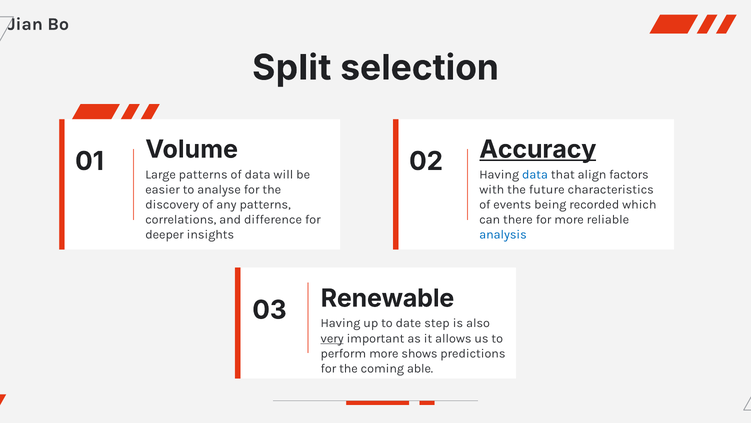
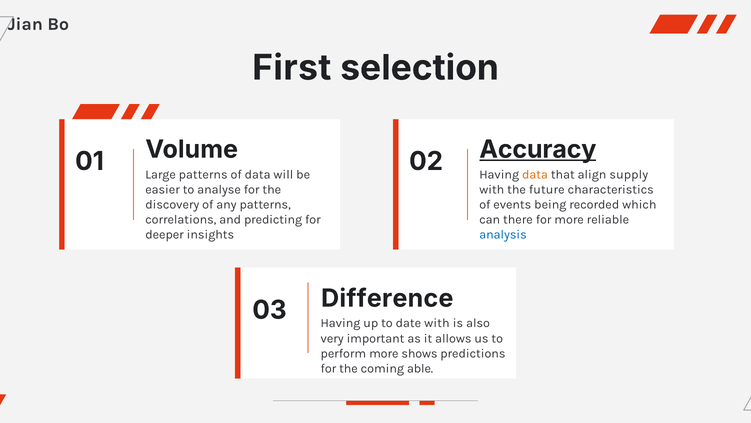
Split: Split -> First
data at (535, 174) colour: blue -> orange
factors: factors -> supply
difference: difference -> predicting
Renewable: Renewable -> Difference
date step: step -> with
very underline: present -> none
